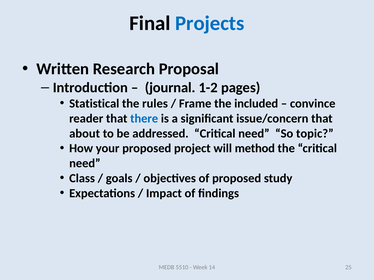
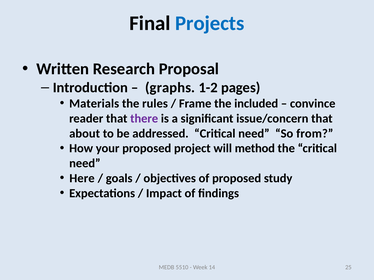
journal: journal -> graphs
Statistical: Statistical -> Materials
there colour: blue -> purple
topic: topic -> from
Class: Class -> Here
